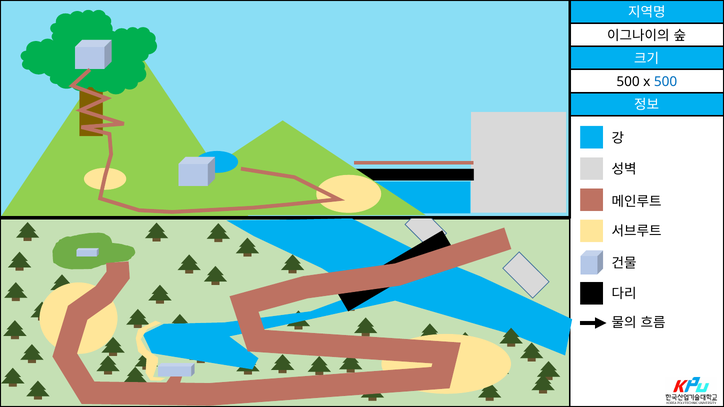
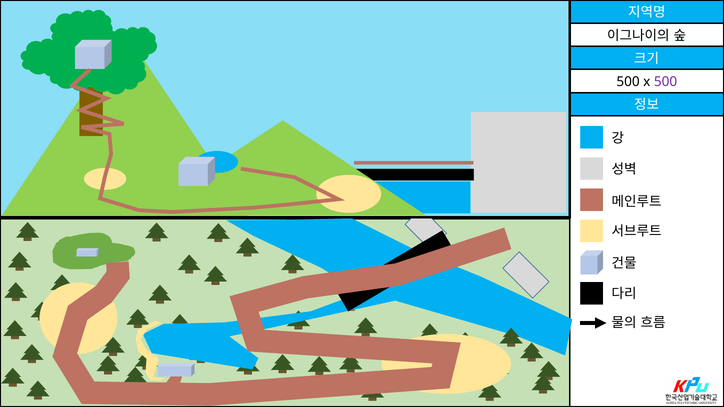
500 at (666, 82) colour: blue -> purple
